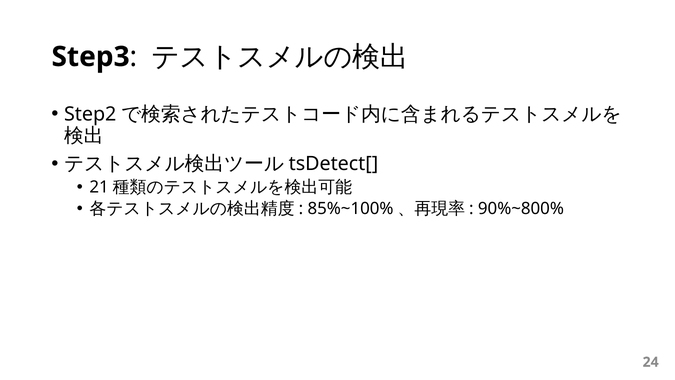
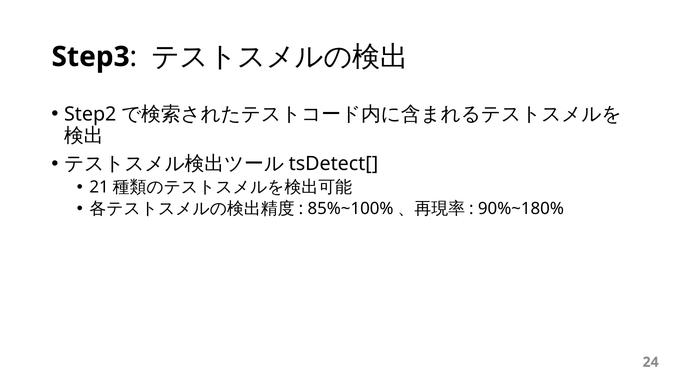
90%~800%: 90%~800% -> 90%~180%
